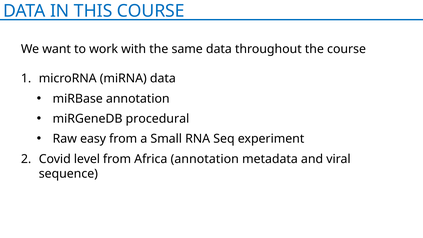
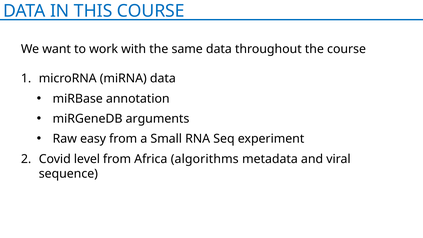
procedural: procedural -> arguments
Africa annotation: annotation -> algorithms
